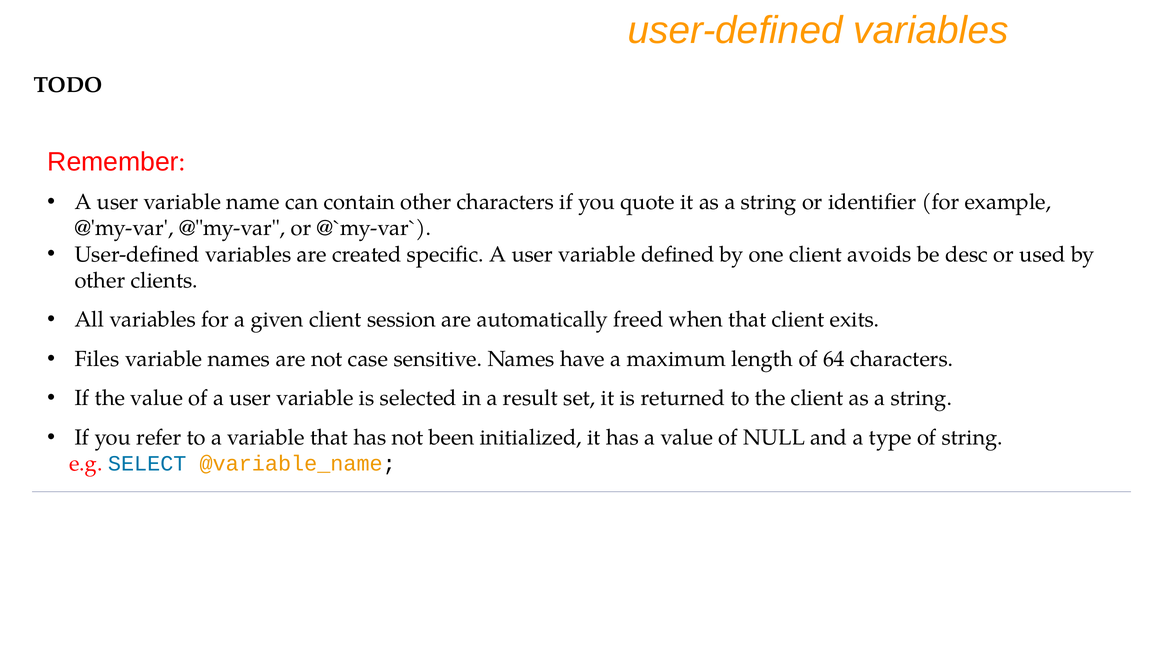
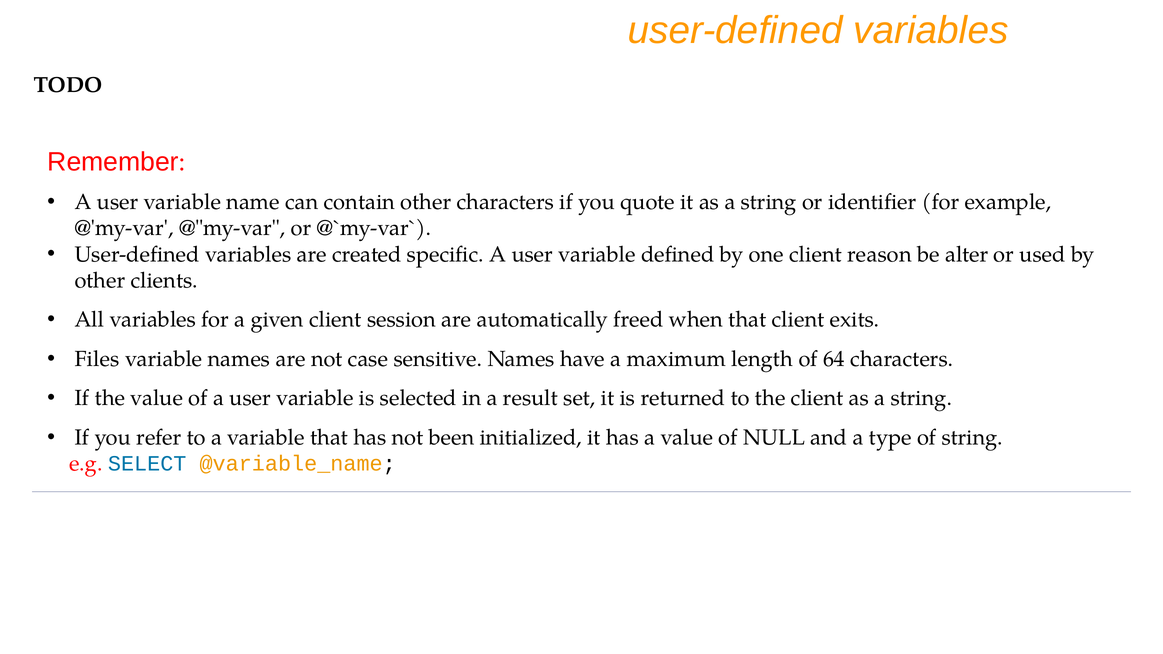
avoids: avoids -> reason
desc: desc -> alter
